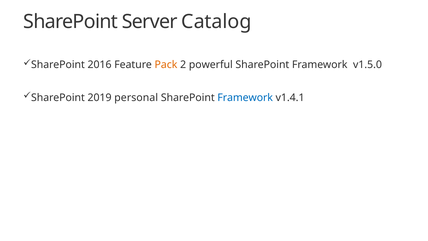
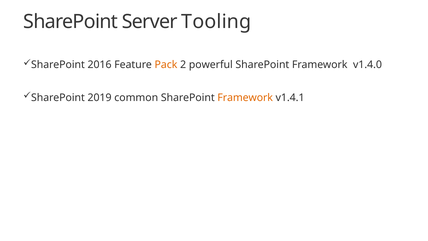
Catalog: Catalog -> Tooling
v1.5.0: v1.5.0 -> v1.4.0
personal: personal -> common
Framework at (245, 97) colour: blue -> orange
